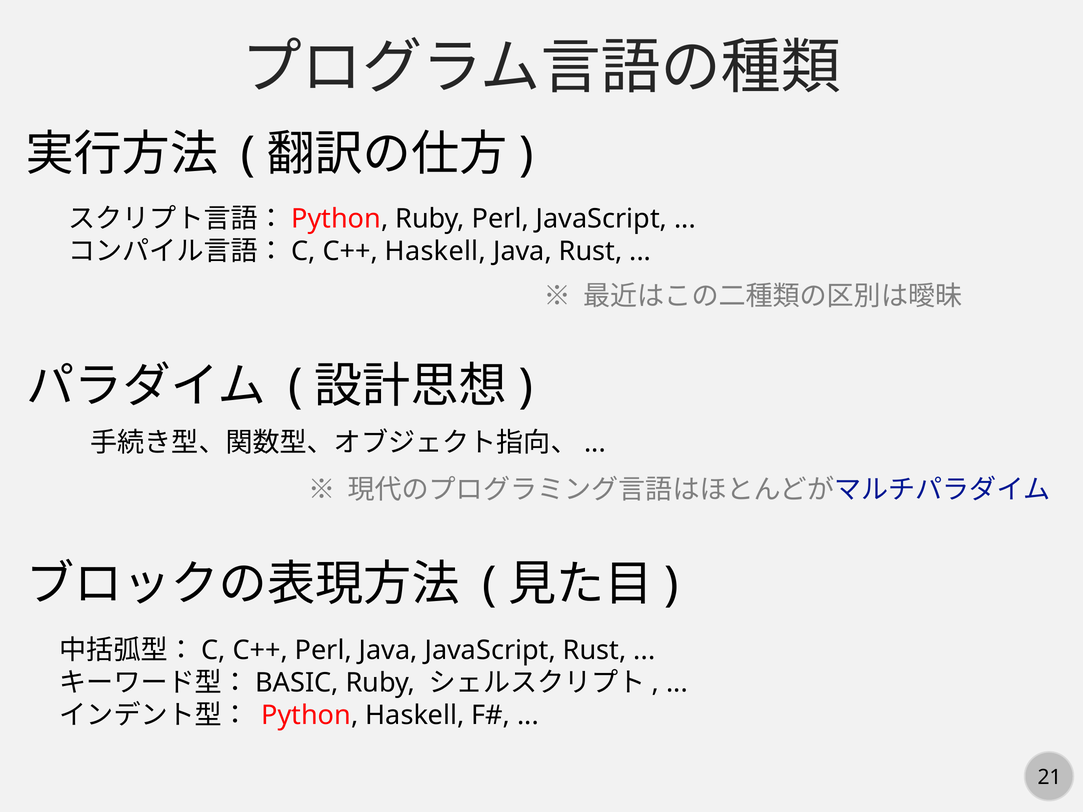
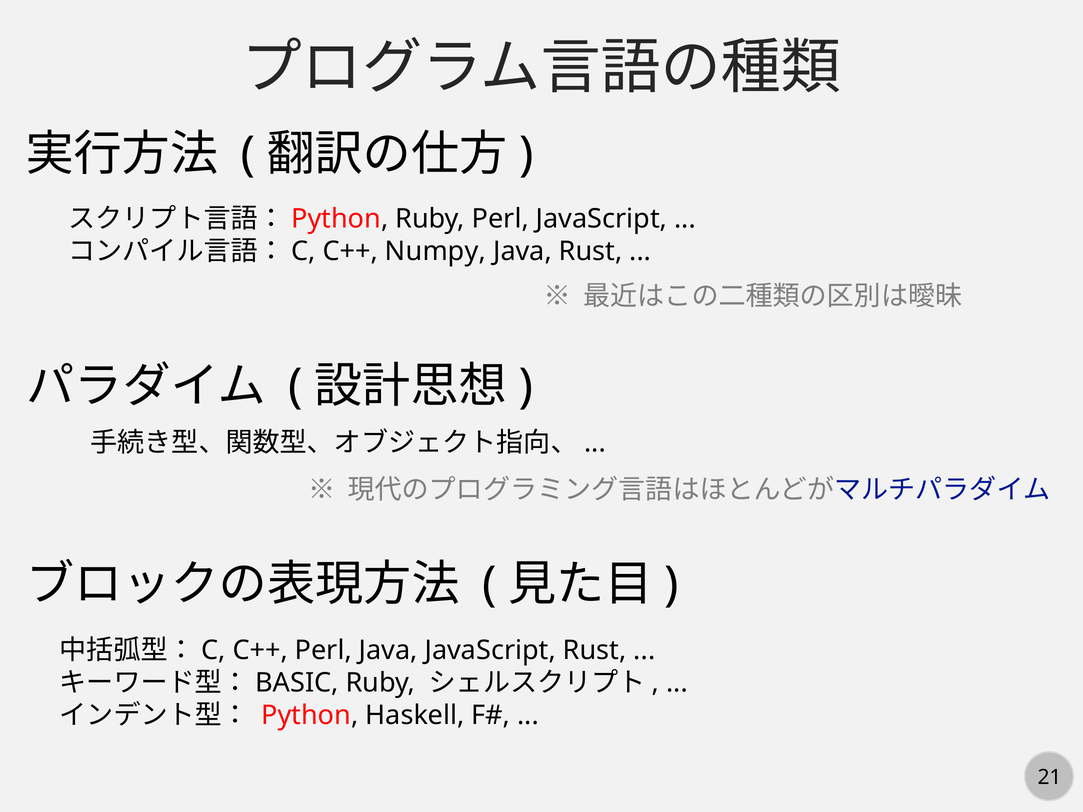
C++ Haskell: Haskell -> Numpy
